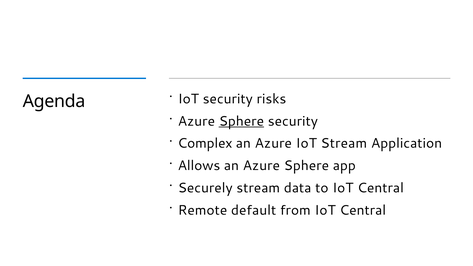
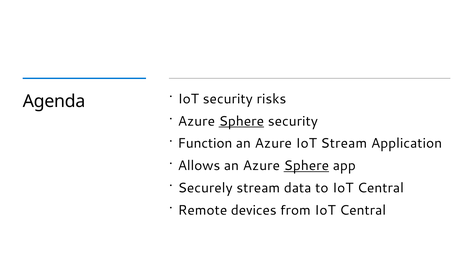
Complex: Complex -> Function
Sphere at (306, 166) underline: none -> present
default: default -> devices
